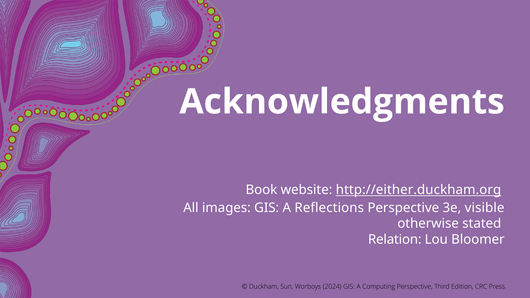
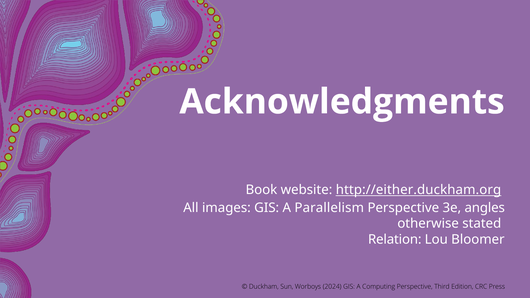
Reflections: Reflections -> Parallelism
visible: visible -> angles
